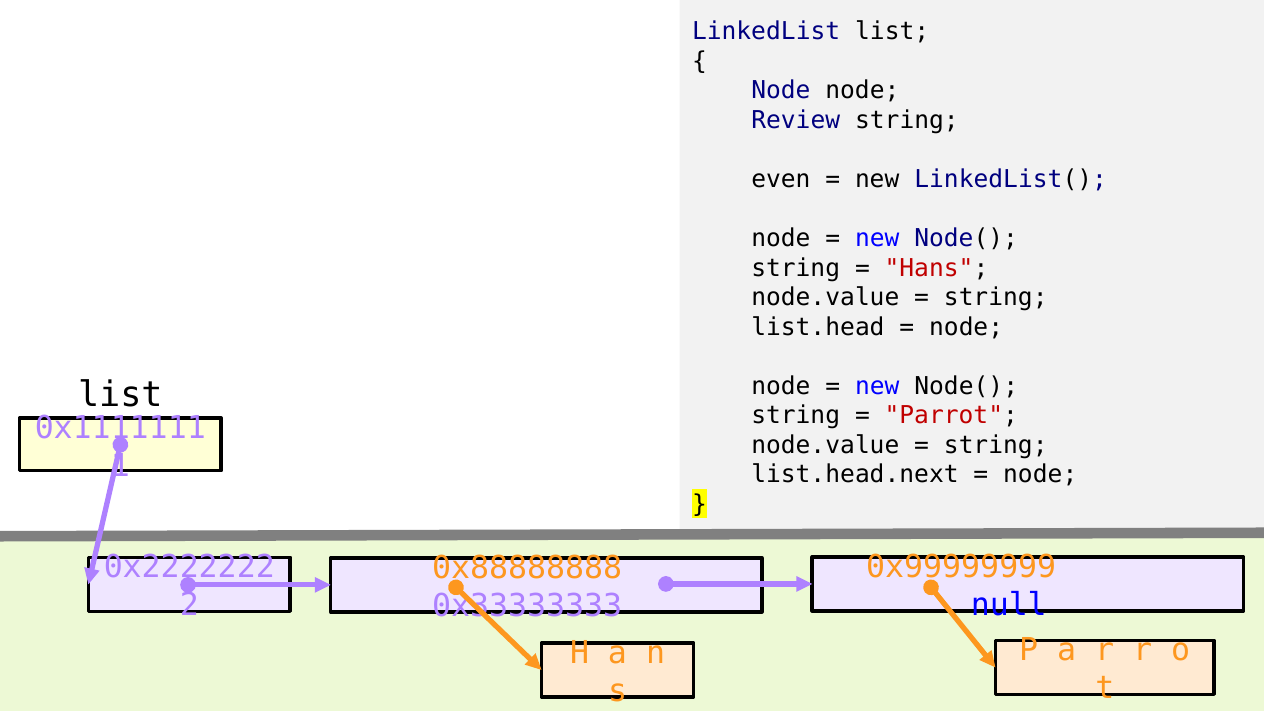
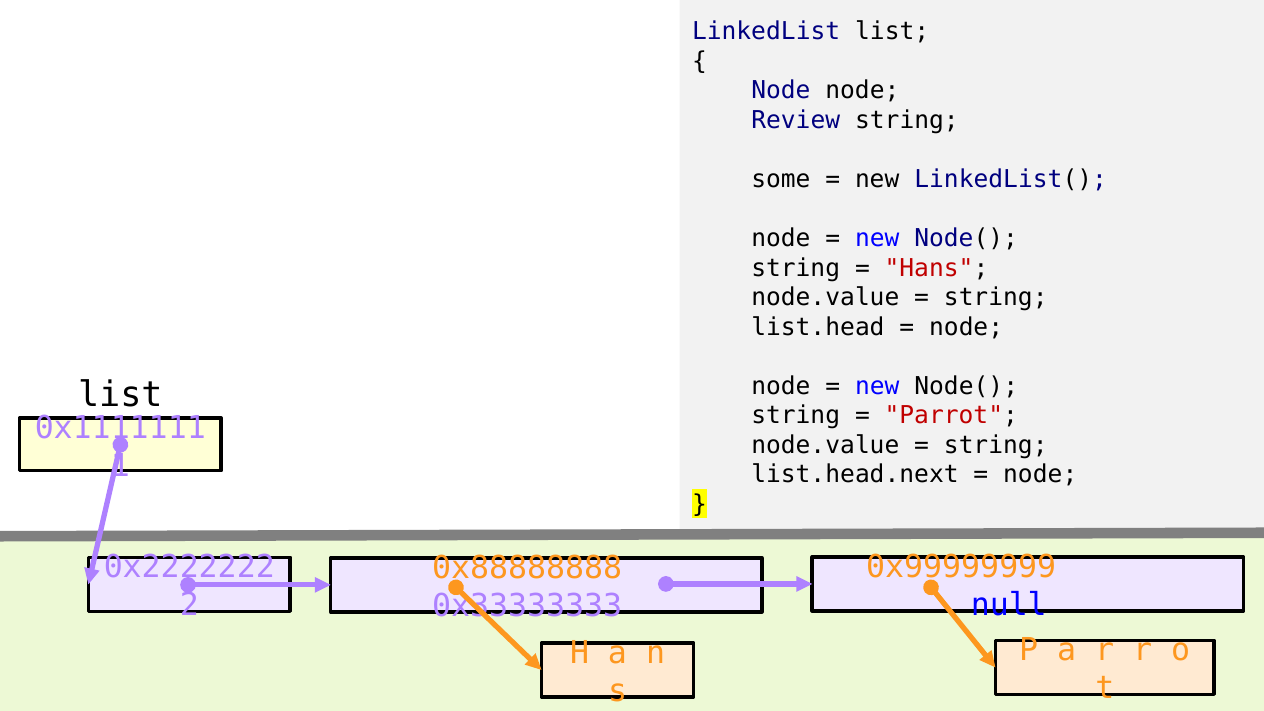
even: even -> some
